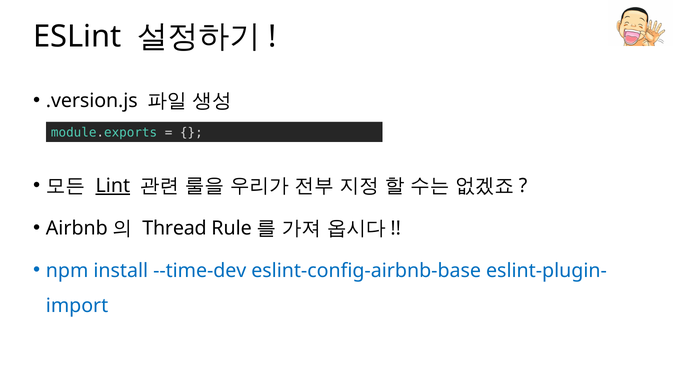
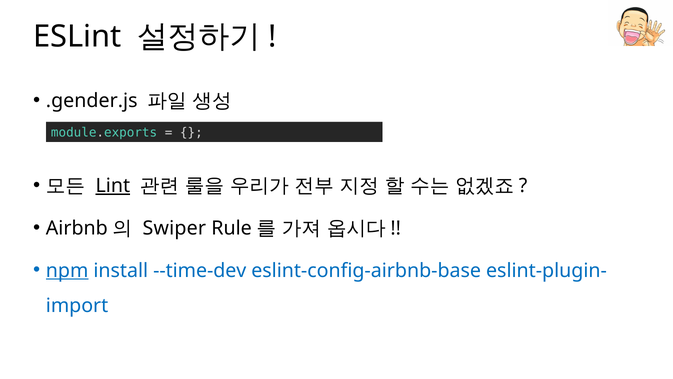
.version.js: .version.js -> .gender.js
Thread: Thread -> Swiper
npm underline: none -> present
